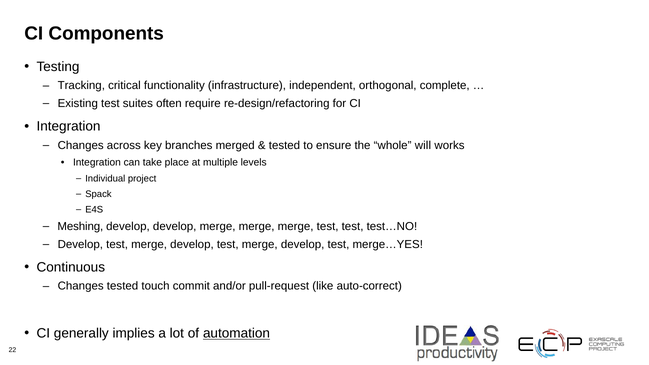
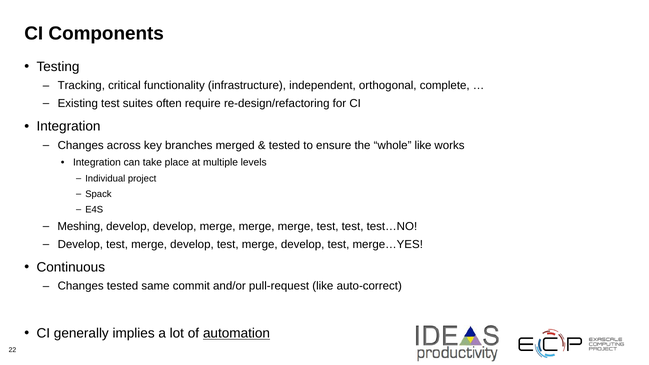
whole will: will -> like
touch: touch -> same
